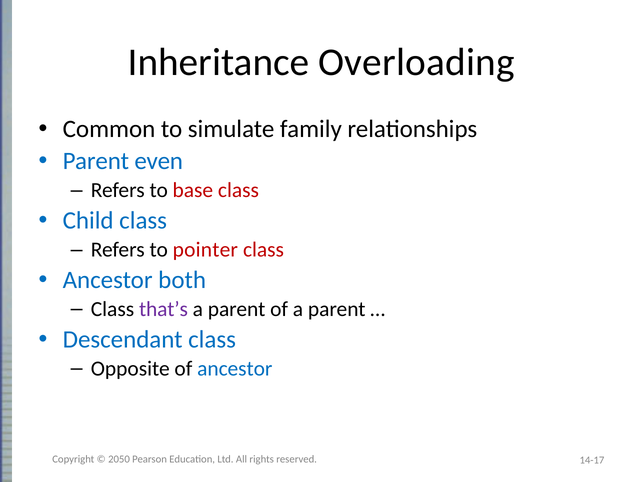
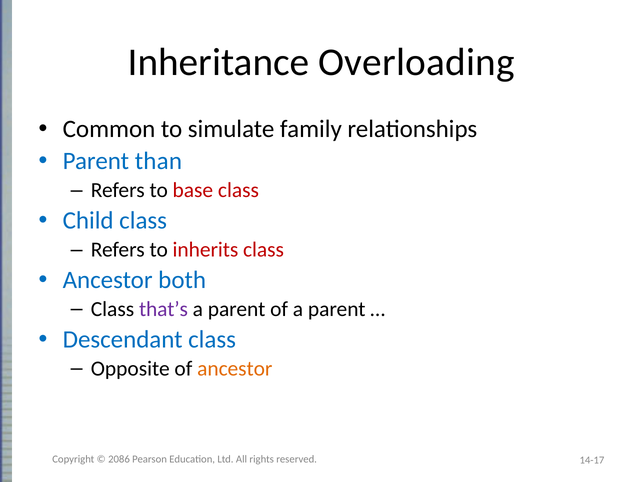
even: even -> than
pointer: pointer -> inherits
ancestor at (235, 369) colour: blue -> orange
2050: 2050 -> 2086
